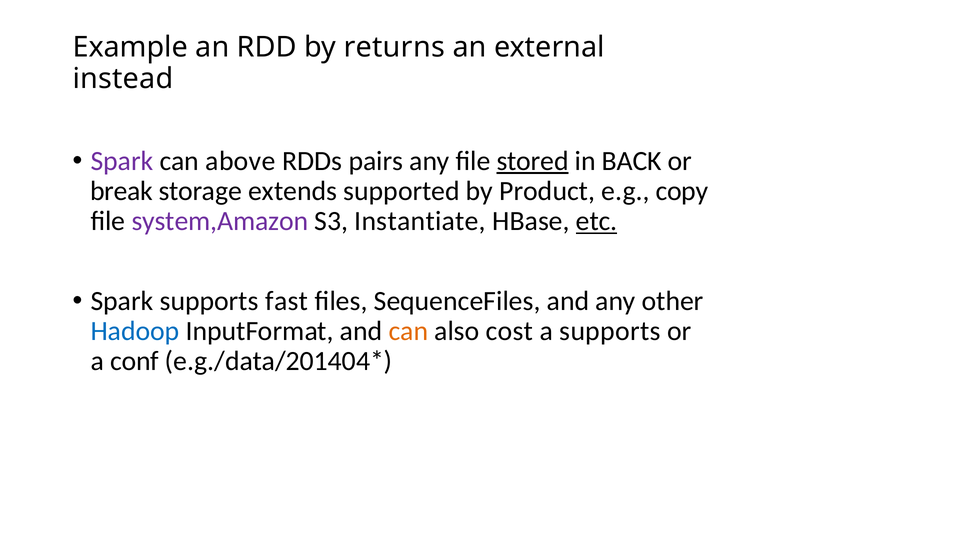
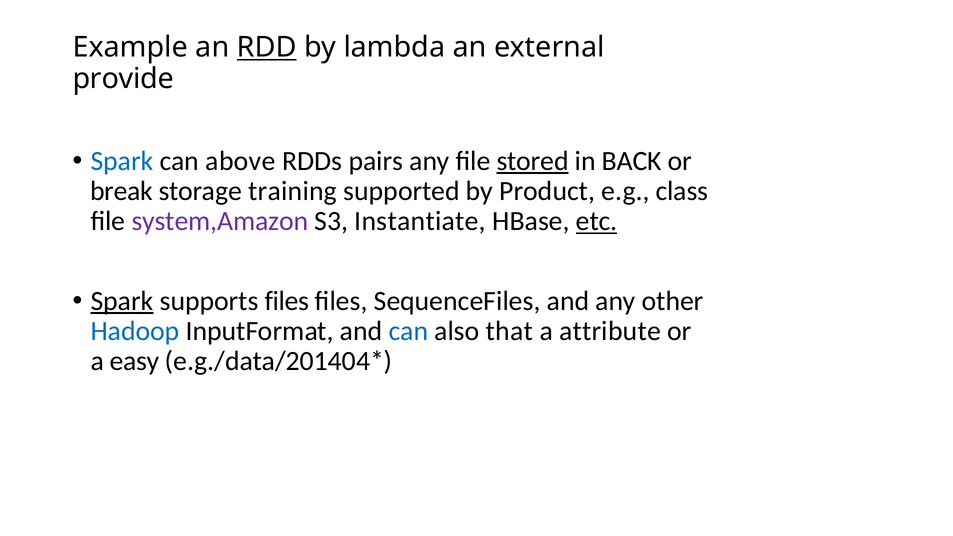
RDD underline: none -> present
returns: returns -> lambda
instead: instead -> provide
Spark at (122, 161) colour: purple -> blue
extends: extends -> training
copy: copy -> class
Spark at (122, 301) underline: none -> present
supports fast: fast -> files
can at (408, 331) colour: orange -> blue
cost: cost -> that
a supports: supports -> attribute
conf: conf -> easy
